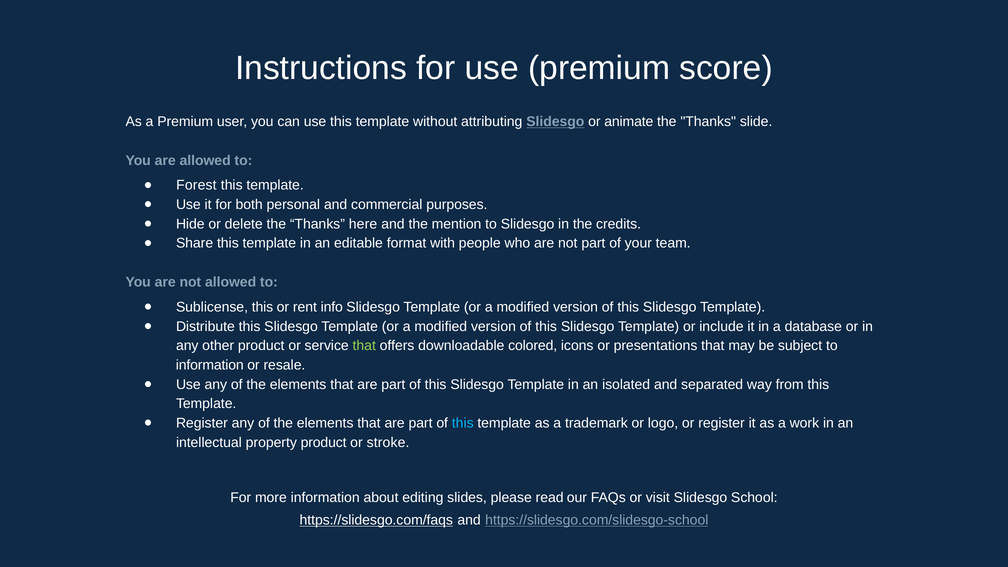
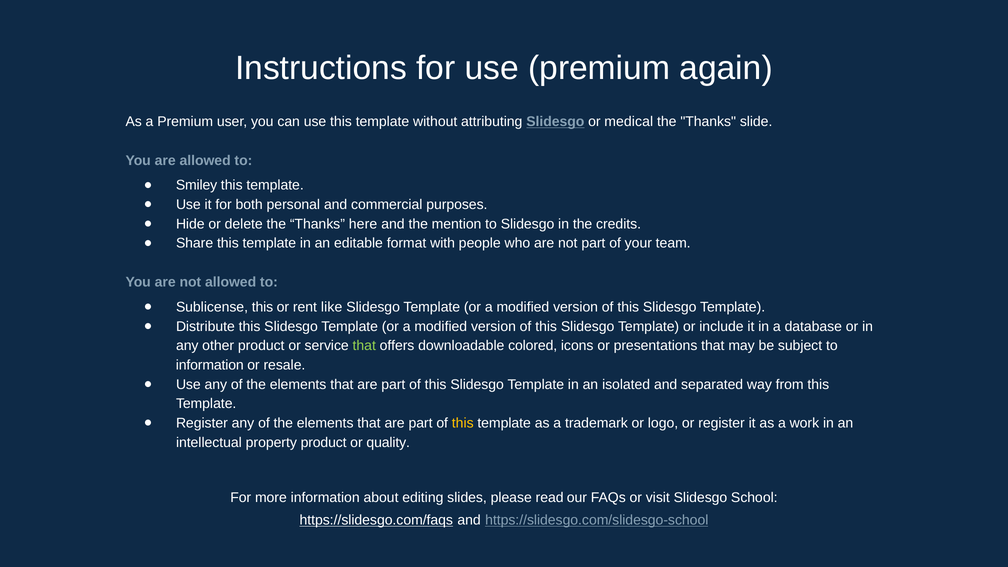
score: score -> again
animate: animate -> medical
Forest: Forest -> Smiley
info: info -> like
this at (463, 423) colour: light blue -> yellow
stroke: stroke -> quality
